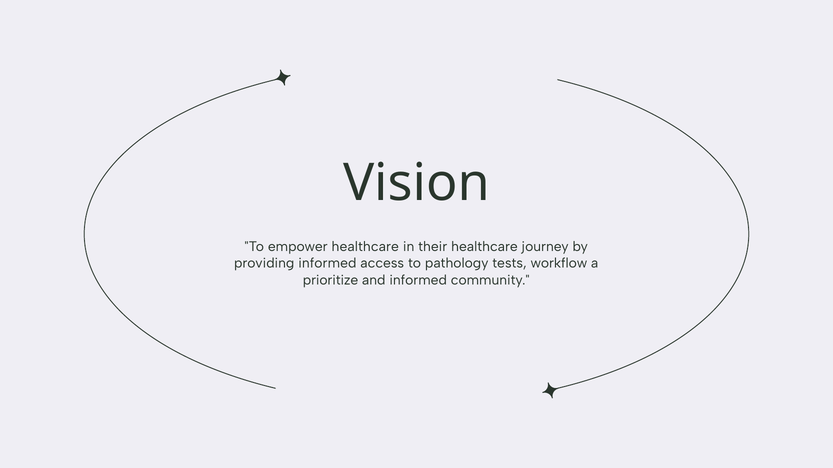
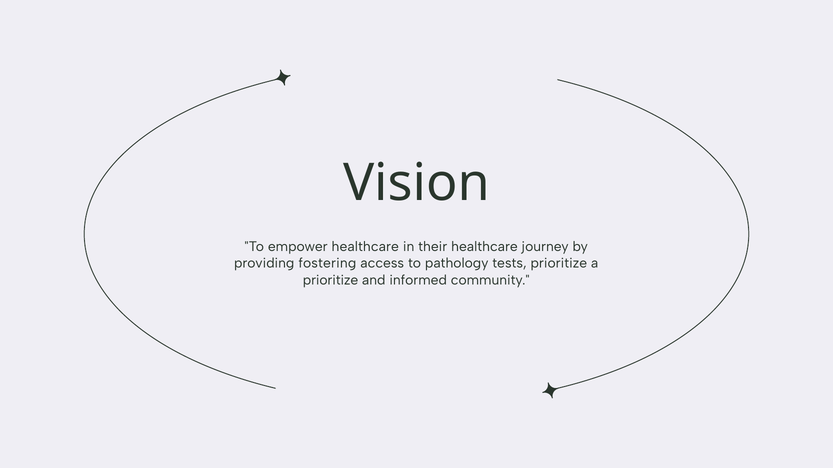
providing informed: informed -> fostering
tests workflow: workflow -> prioritize
